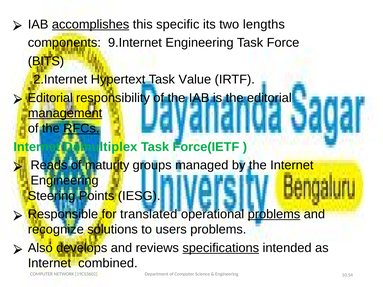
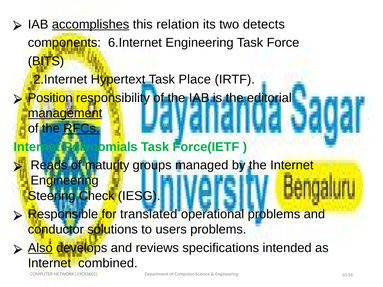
specific: specific -> relation
lengths: lengths -> detects
9.Internet: 9.Internet -> 6.Internet
Value: Value -> Place
Editorial at (50, 98): Editorial -> Position
Demultiplex: Demultiplex -> Polynomials
Points: Points -> Check
problems at (274, 214) underline: present -> none
recognize: recognize -> conductor
Also underline: none -> present
specifications underline: present -> none
